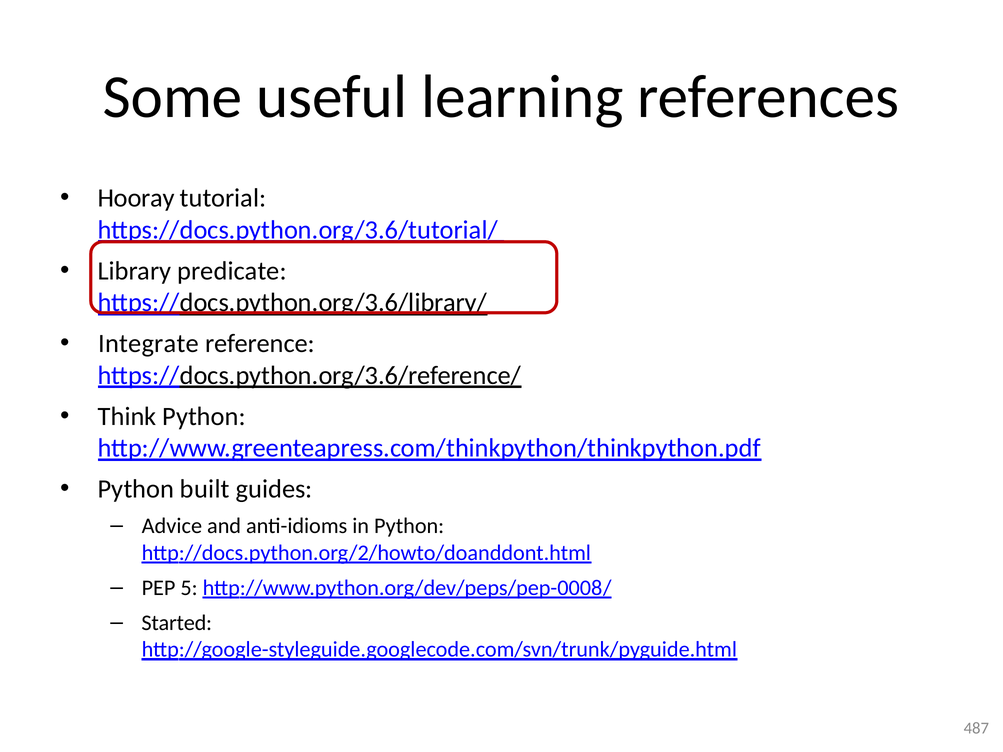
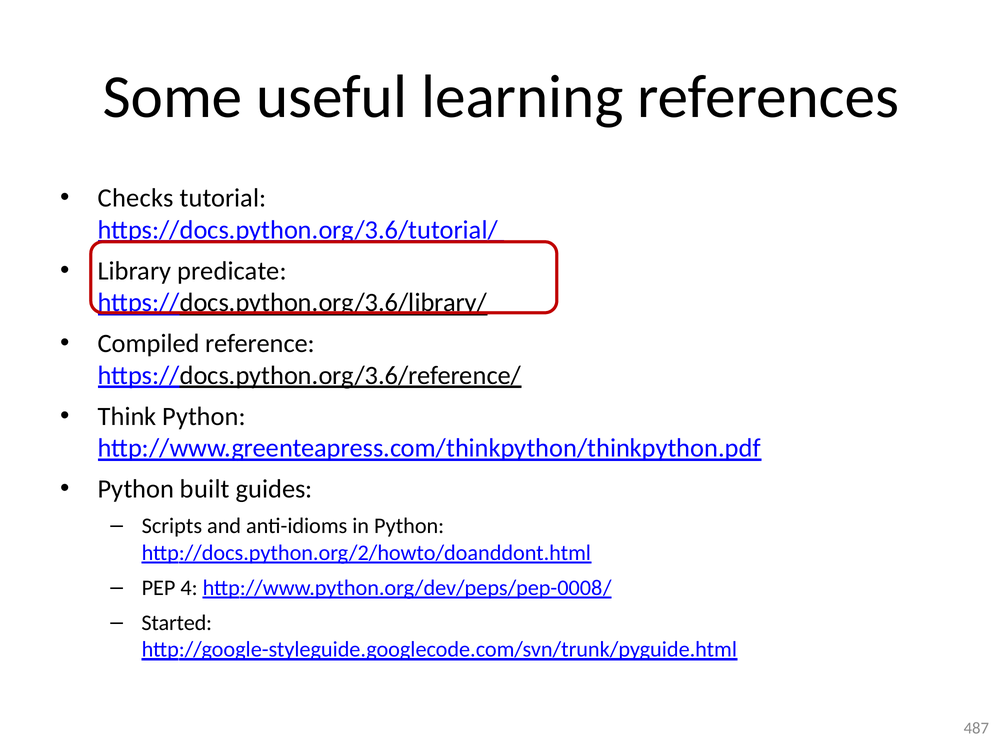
Hooray: Hooray -> Checks
Integrate: Integrate -> Compiled
Advice: Advice -> Scripts
5: 5 -> 4
